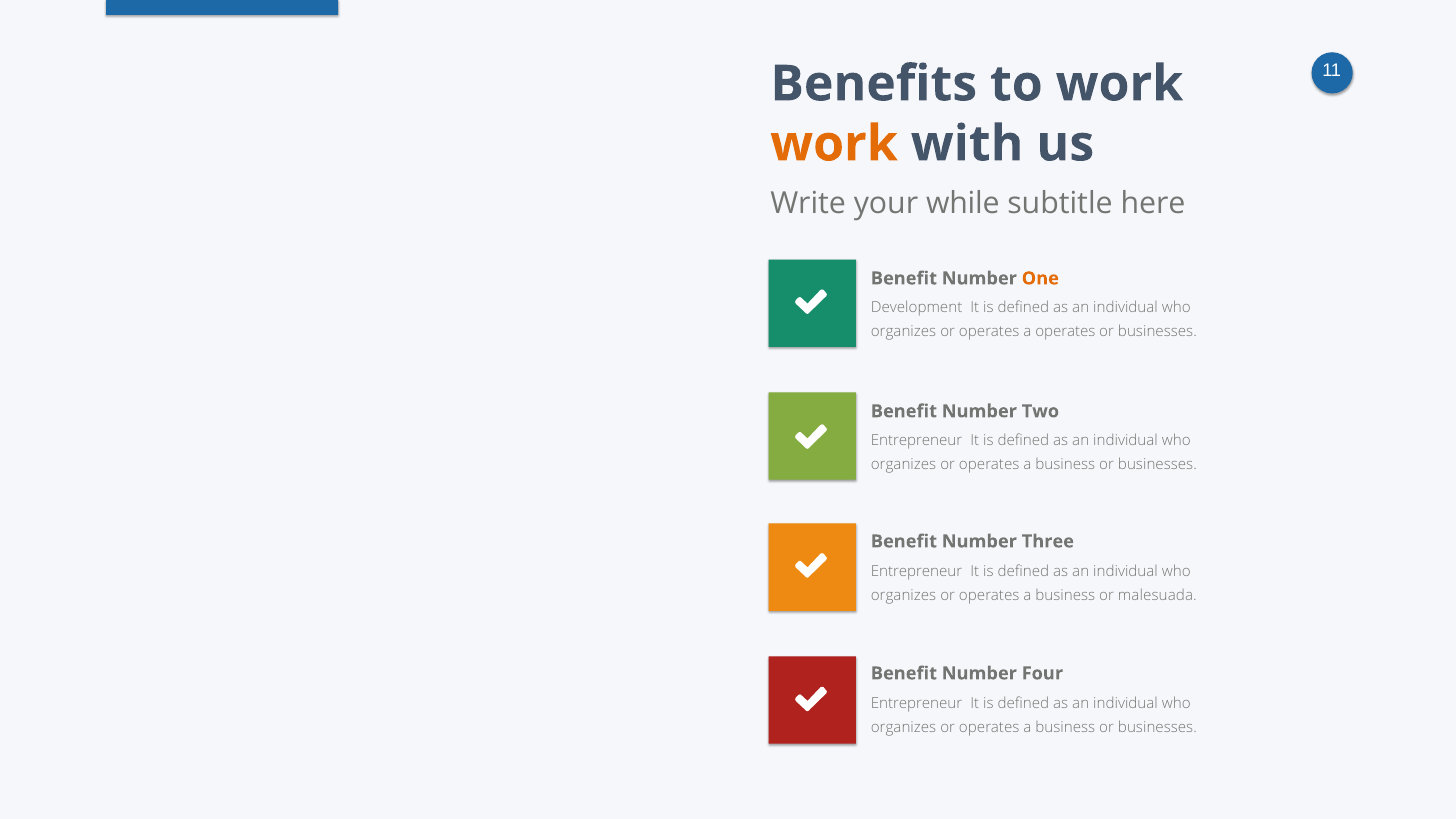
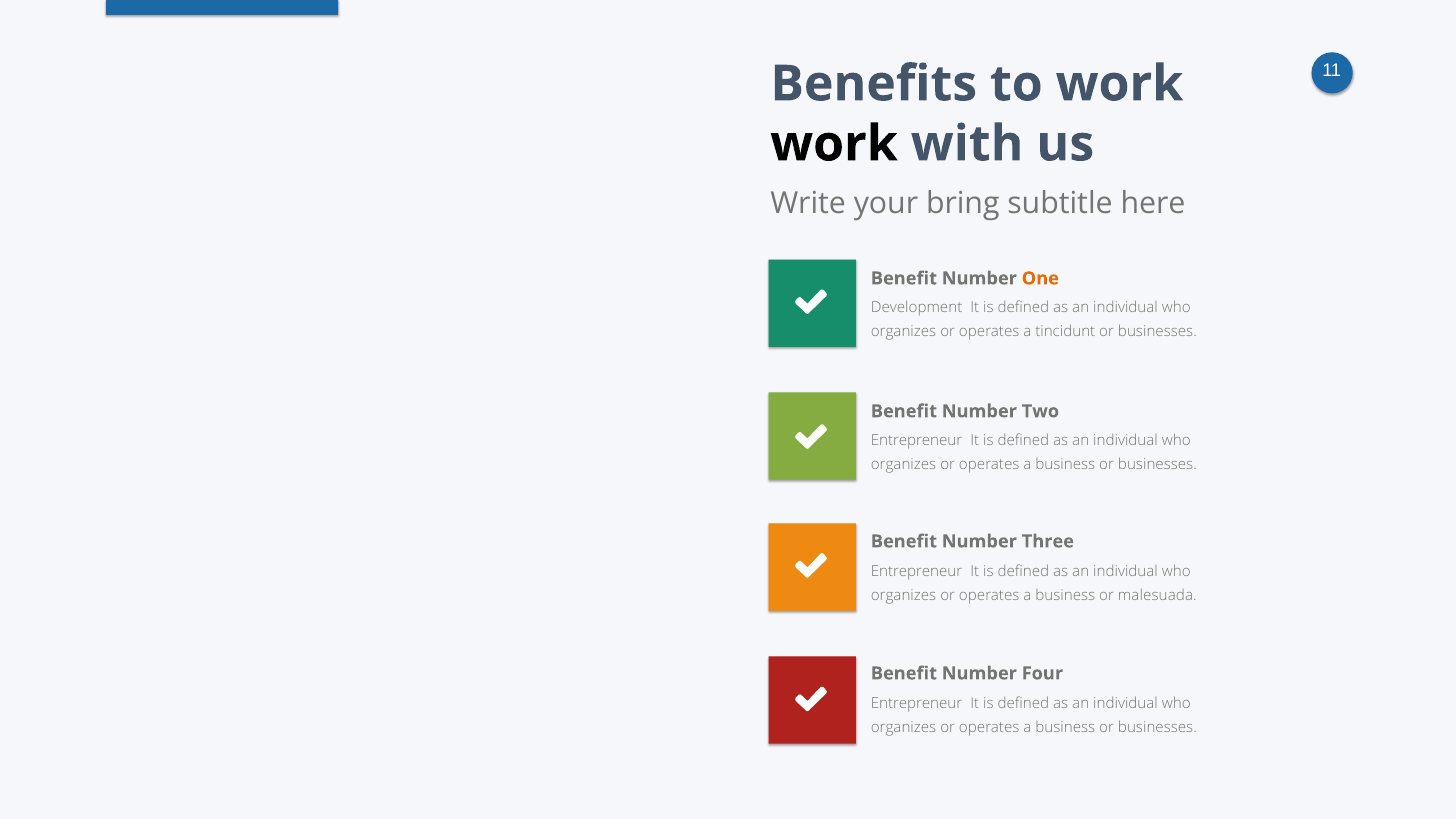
work at (834, 144) colour: orange -> black
while: while -> bring
a operates: operates -> tincidunt
